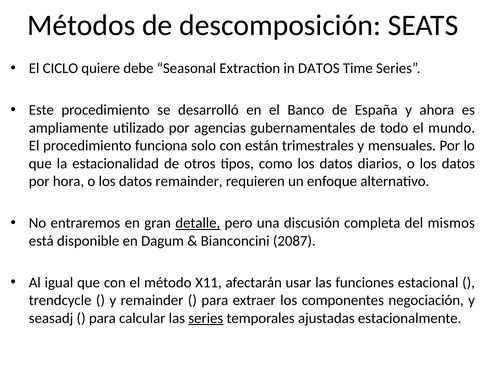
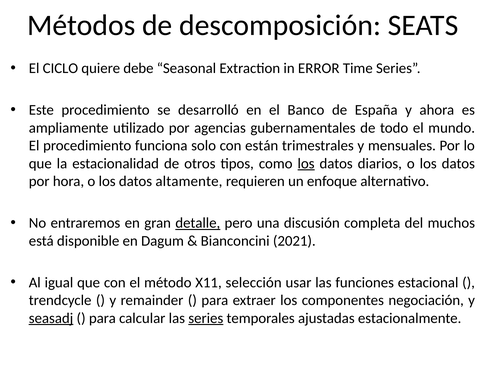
in DATOS: DATOS -> ERROR
los at (306, 163) underline: none -> present
datos remainder: remainder -> altamente
mismos: mismos -> muchos
2087: 2087 -> 2021
afectarán: afectarán -> selección
seasadj underline: none -> present
